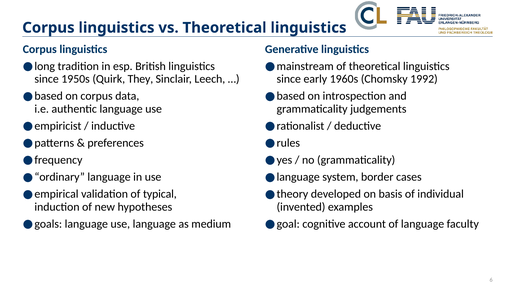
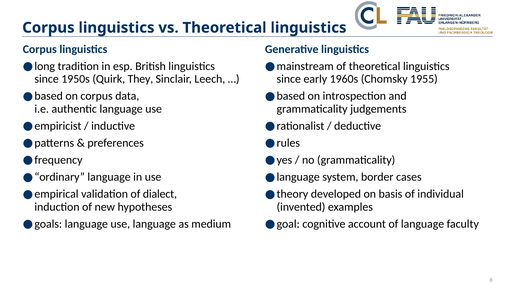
1992: 1992 -> 1955
typical: typical -> dialect
